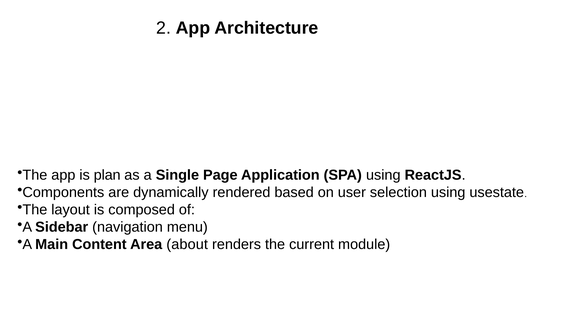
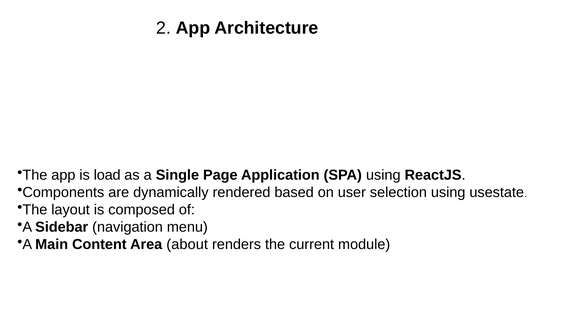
plan: plan -> load
